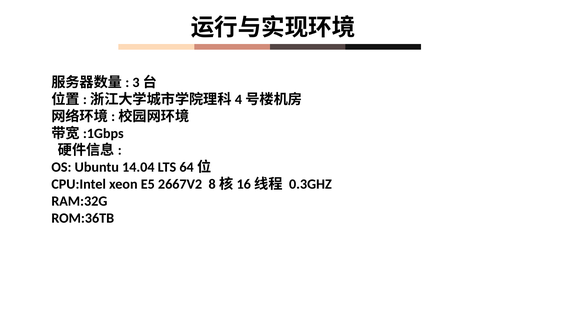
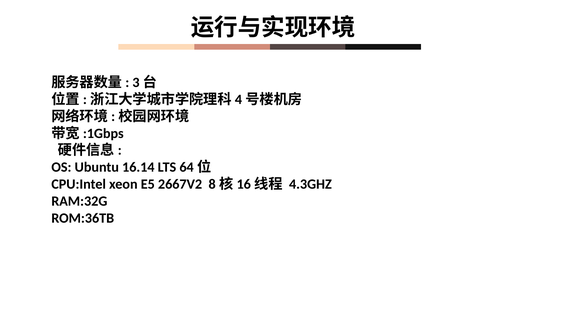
14.04: 14.04 -> 16.14
0.3GHZ: 0.3GHZ -> 4.3GHZ
